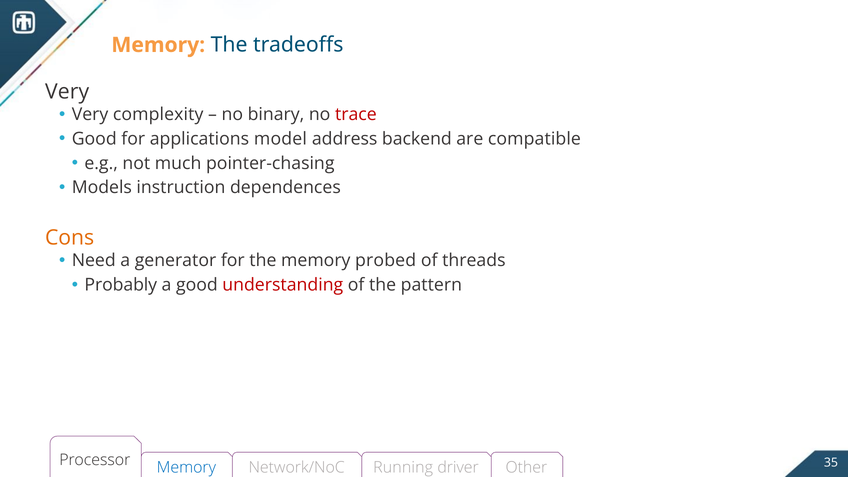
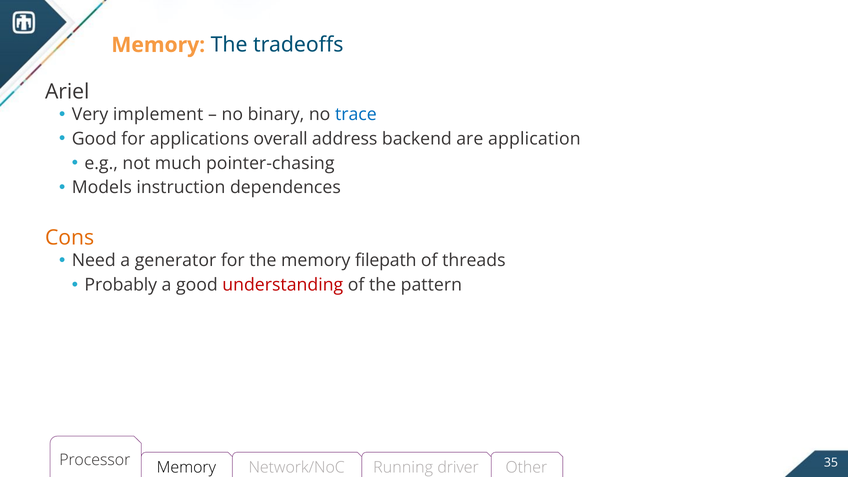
Very at (67, 92): Very -> Ariel
complexity: complexity -> implement
trace colour: red -> blue
model: model -> overall
compatible: compatible -> application
probed: probed -> filepath
Memory at (186, 468) colour: blue -> black
